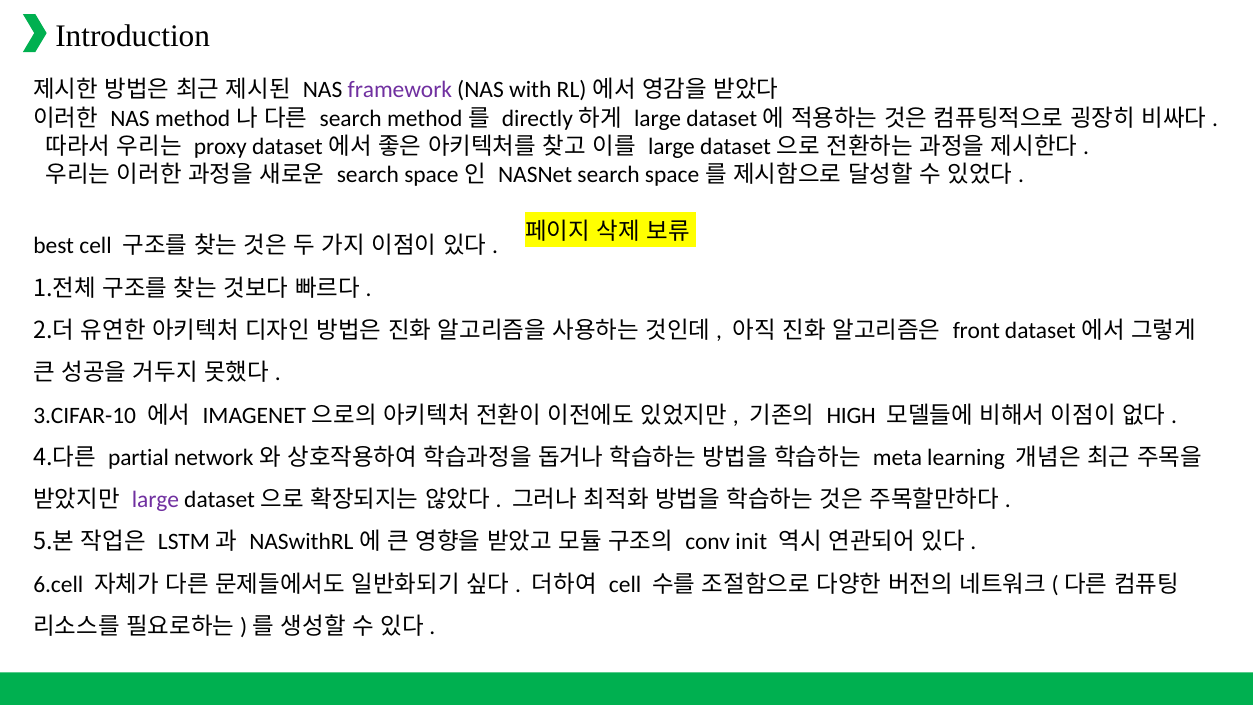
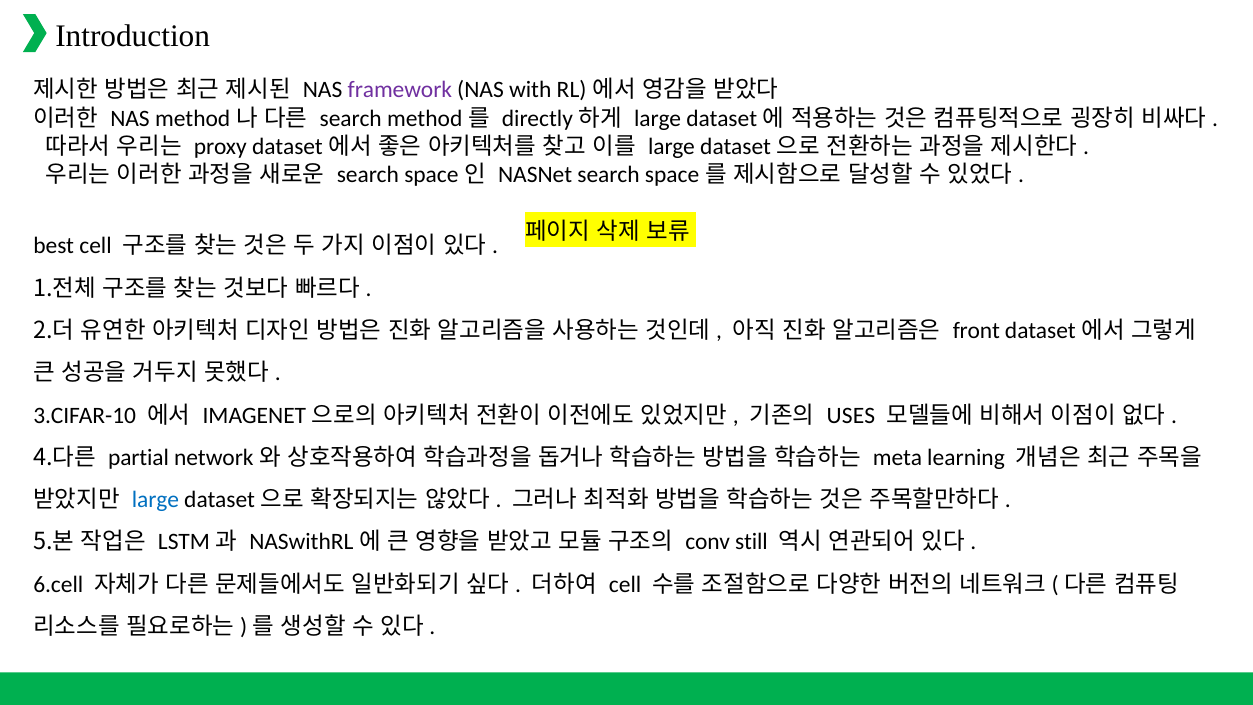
HIGH: HIGH -> USES
large at (155, 500) colour: purple -> blue
init: init -> still
